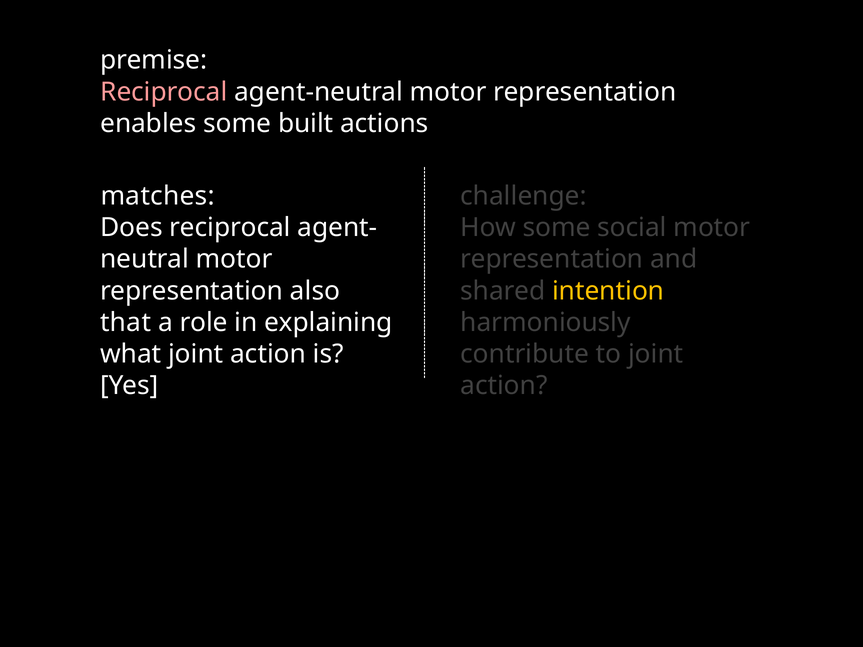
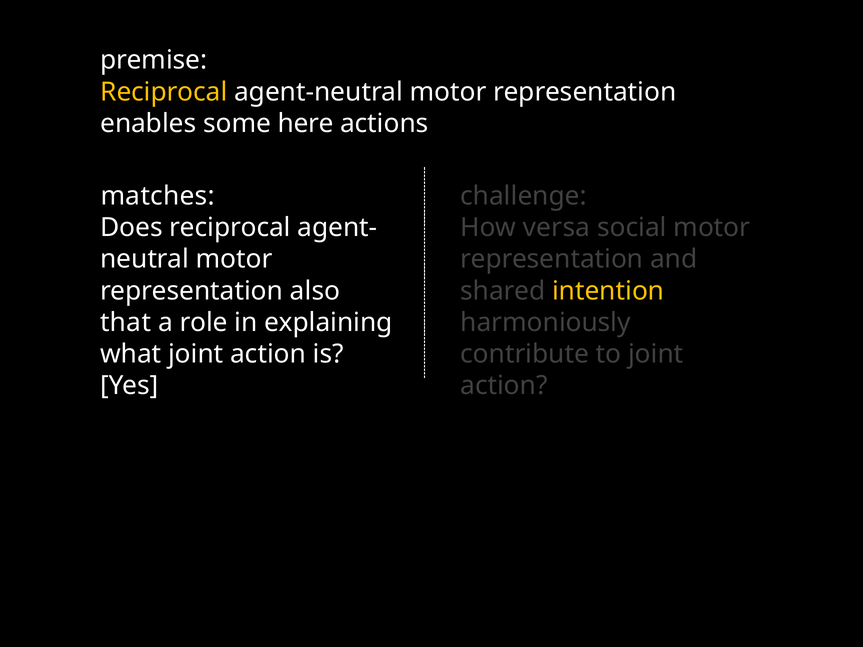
Reciprocal at (164, 92) colour: pink -> yellow
built: built -> here
How some: some -> versa
